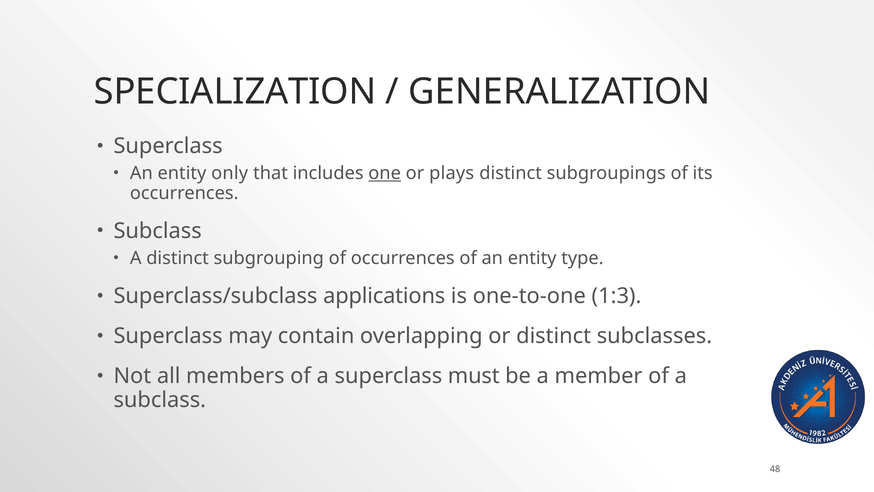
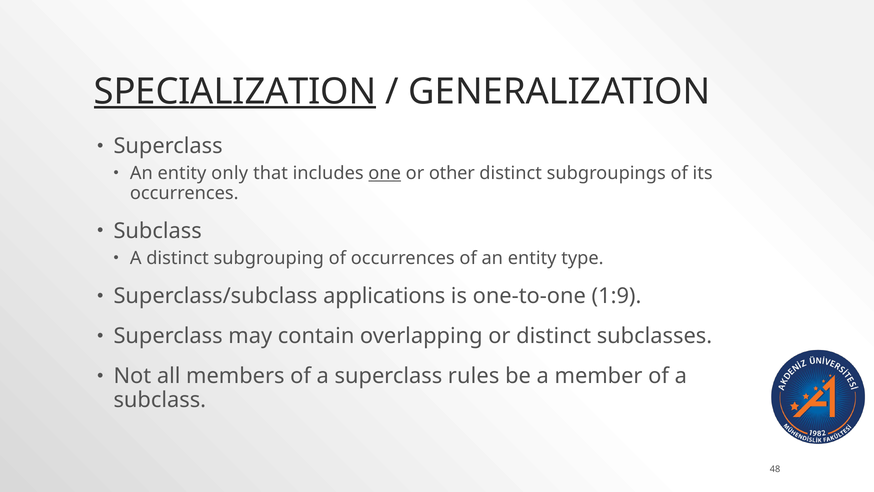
SPECIALIZATION underline: none -> present
plays: plays -> other
1:3: 1:3 -> 1:9
must: must -> rules
